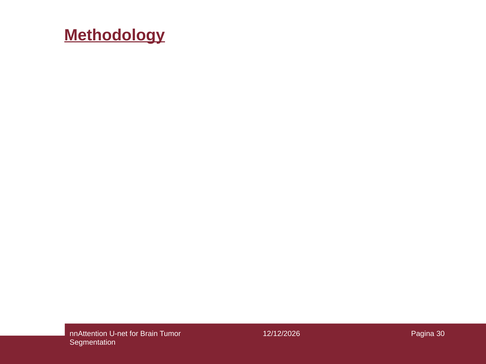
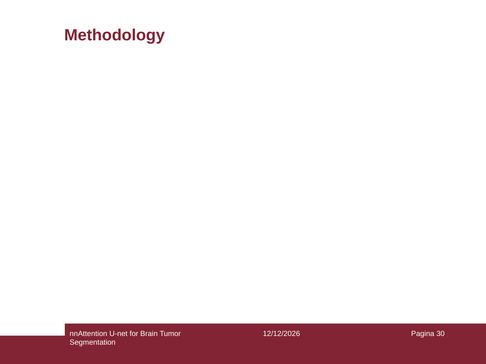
Methodology underline: present -> none
